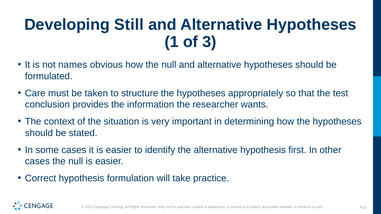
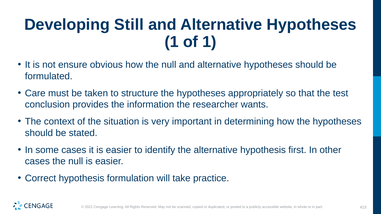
of 3: 3 -> 1
names: names -> ensure
